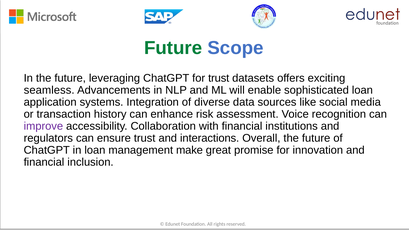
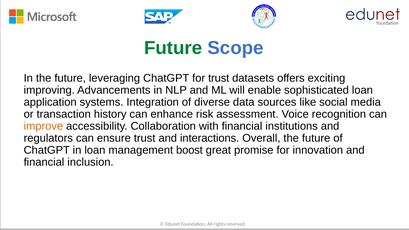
seamless: seamless -> improving
improve colour: purple -> orange
make: make -> boost
